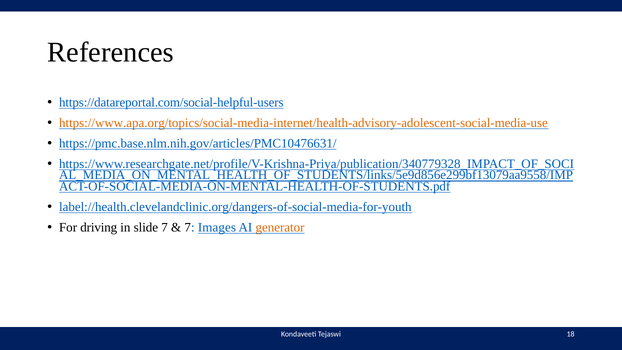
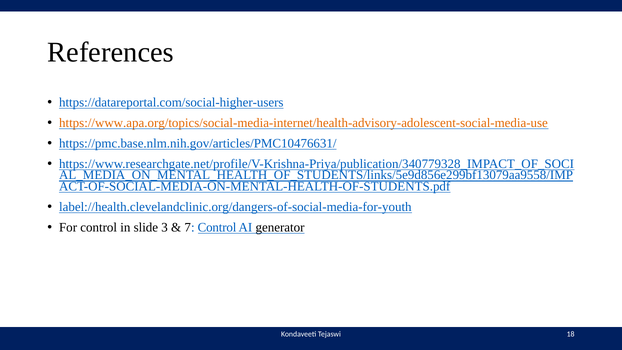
https://datareportal.com/social-helpful-users: https://datareportal.com/social-helpful-users -> https://datareportal.com/social-higher-users
For driving: driving -> control
slide 7: 7 -> 3
7 Images: Images -> Control
generator colour: orange -> black
